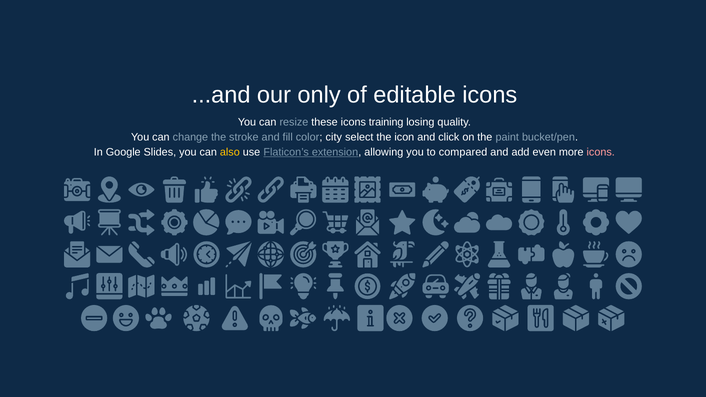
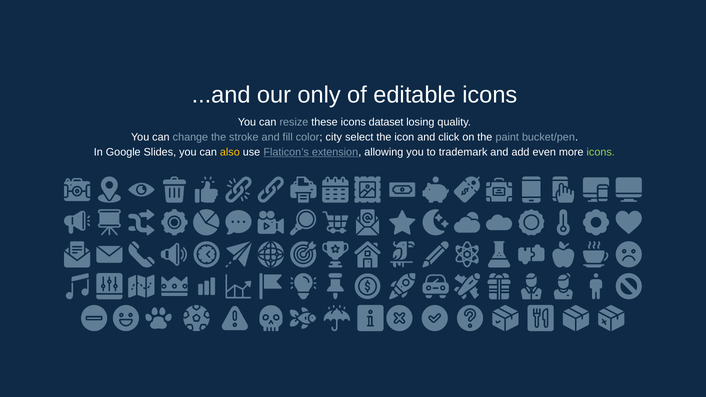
training: training -> dataset
compared: compared -> trademark
icons at (601, 152) colour: pink -> light green
